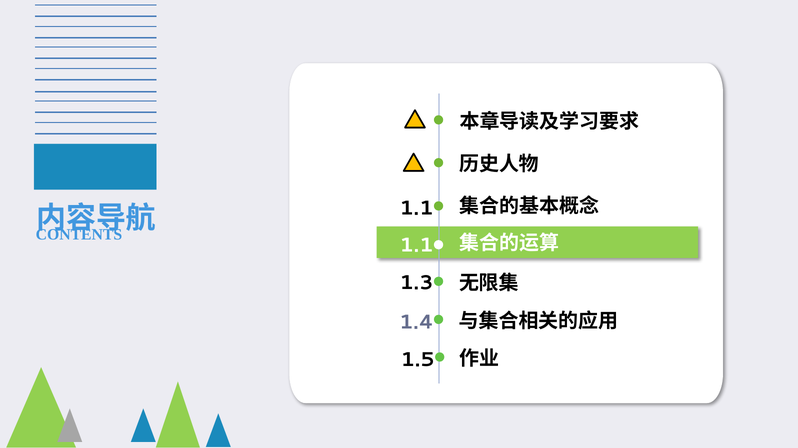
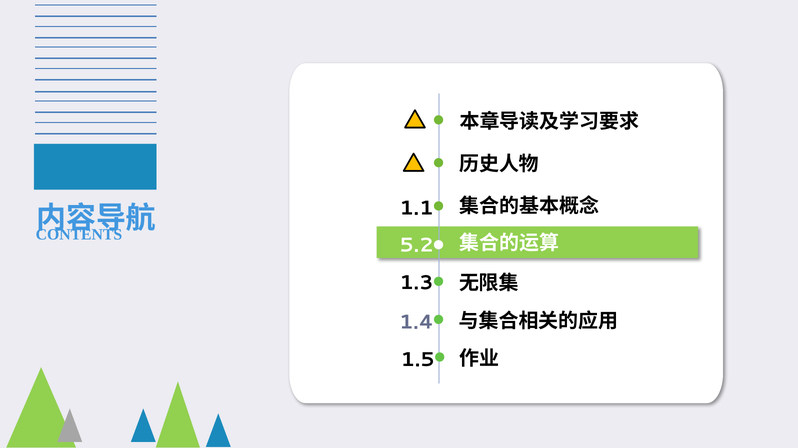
1.1 at (416, 246): 1.1 -> 5.2
